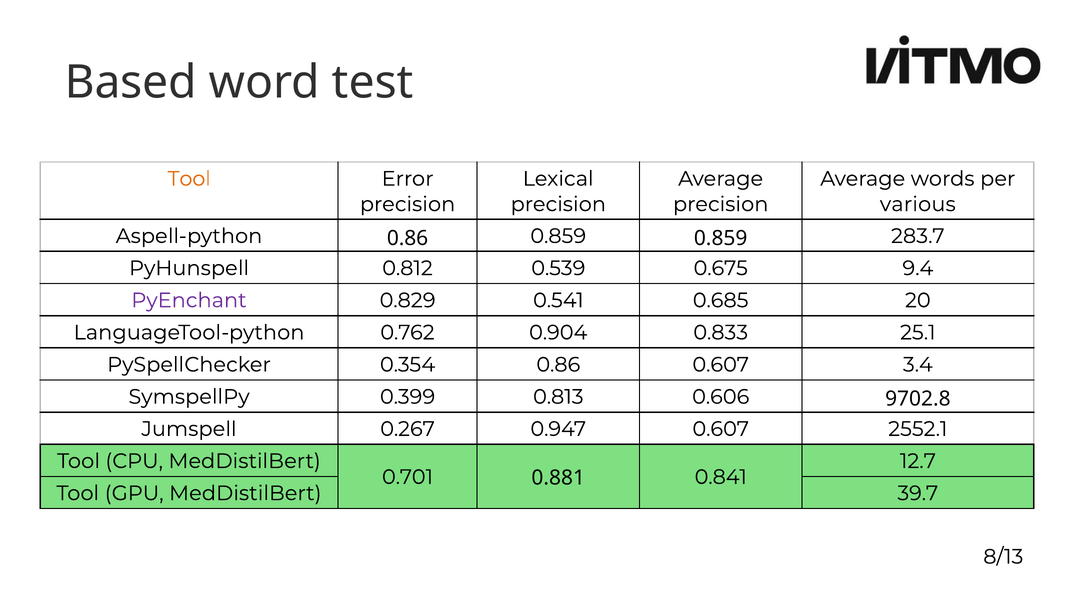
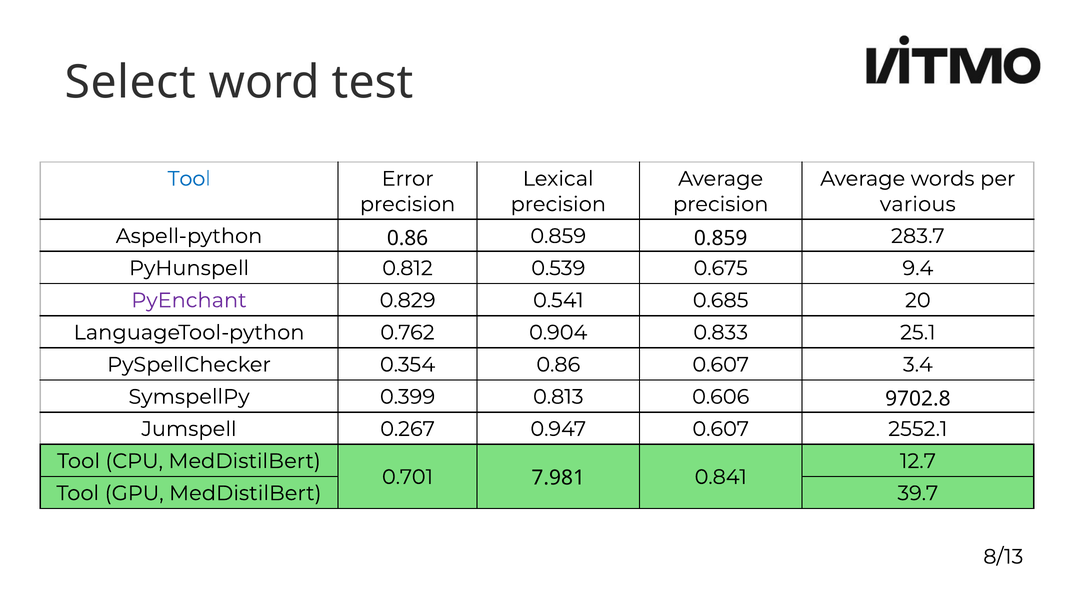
Based: Based -> Select
Tool at (189, 179) colour: orange -> blue
0.881: 0.881 -> 7.981
